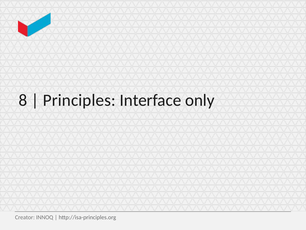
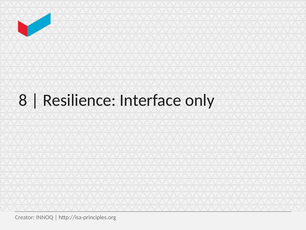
Principles: Principles -> Resilience
